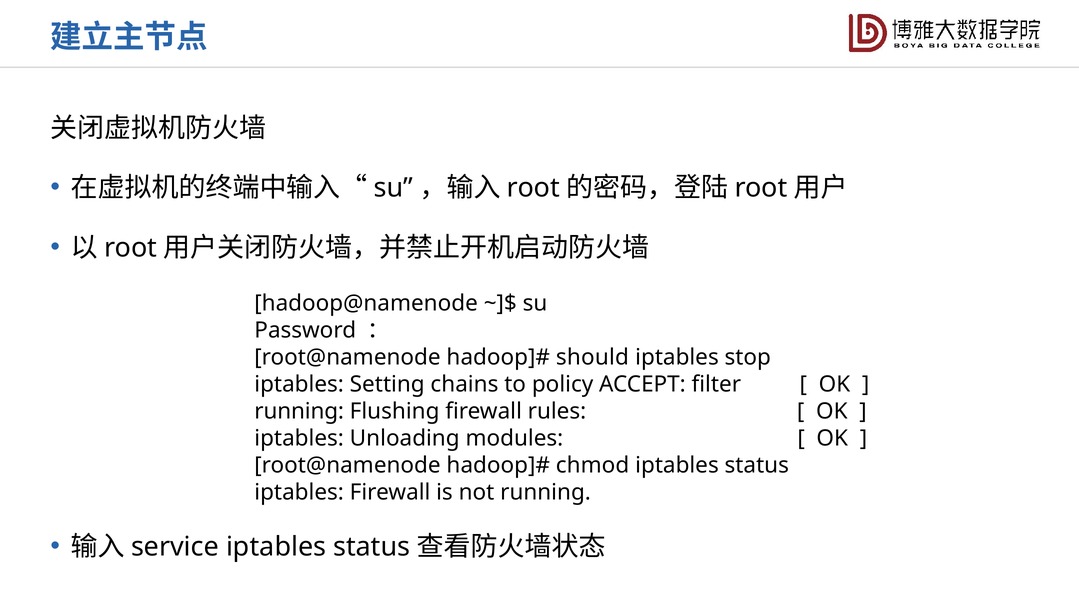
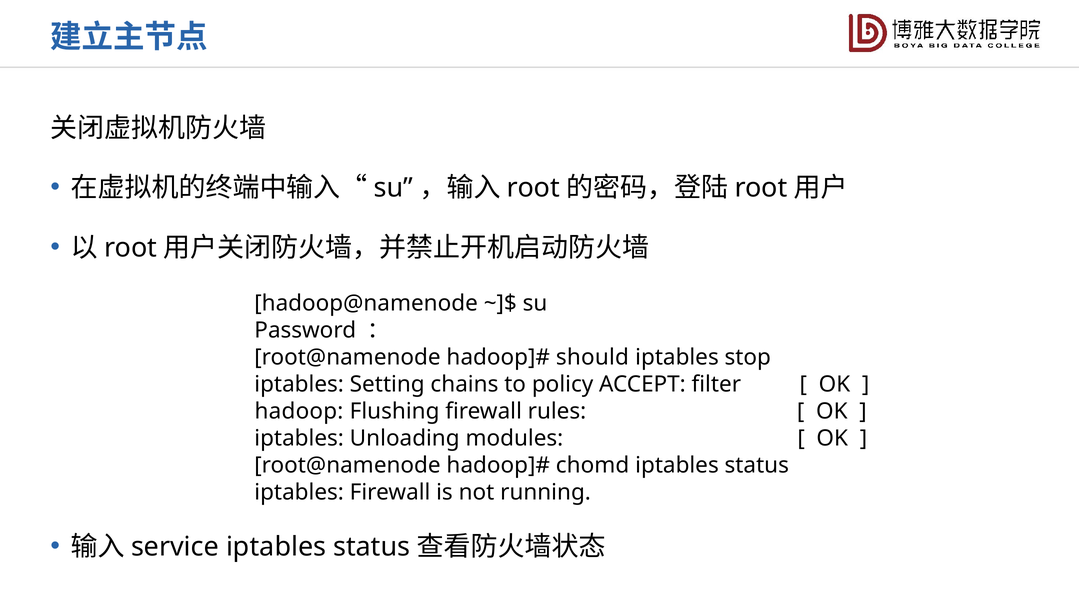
running at (299, 411): running -> hadoop
chmod: chmod -> chomd
